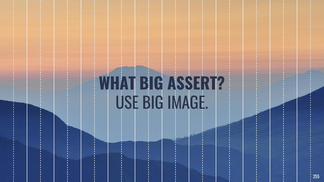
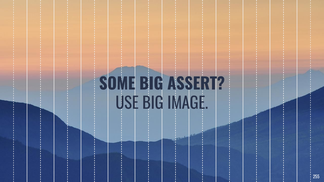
WHAT: WHAT -> SOME
